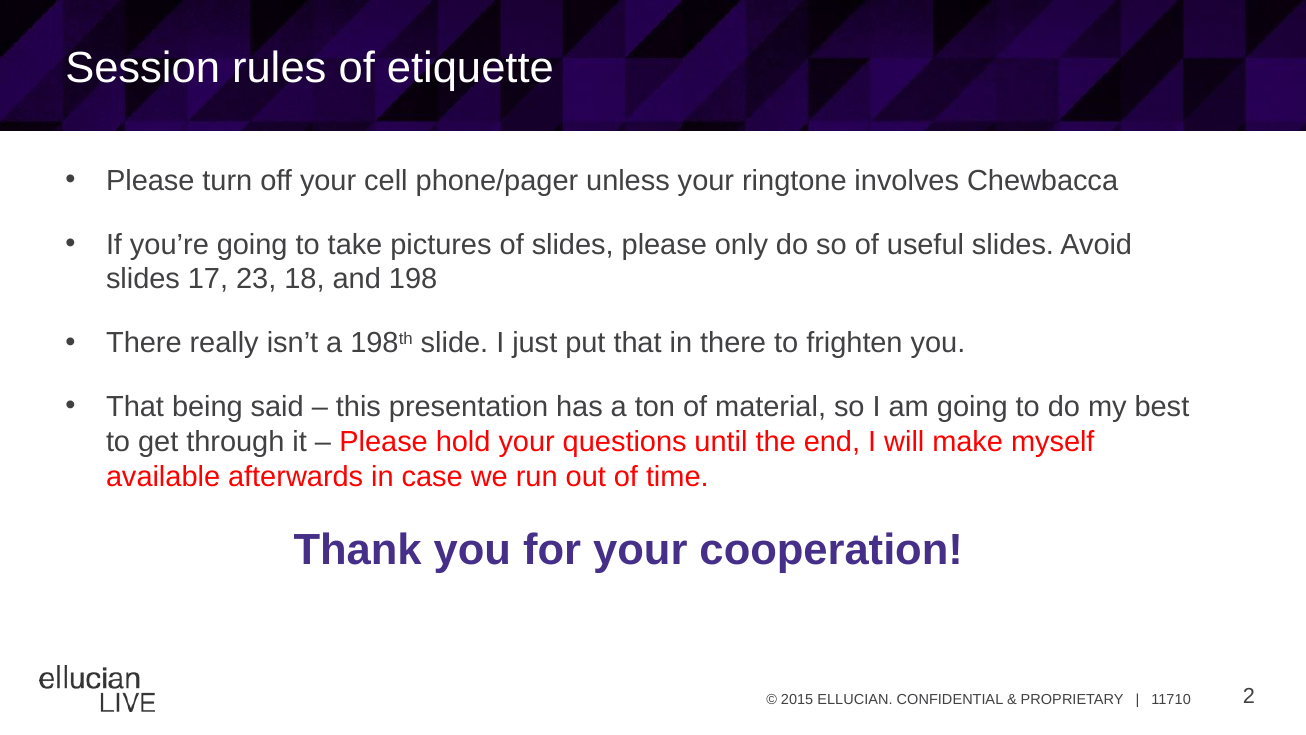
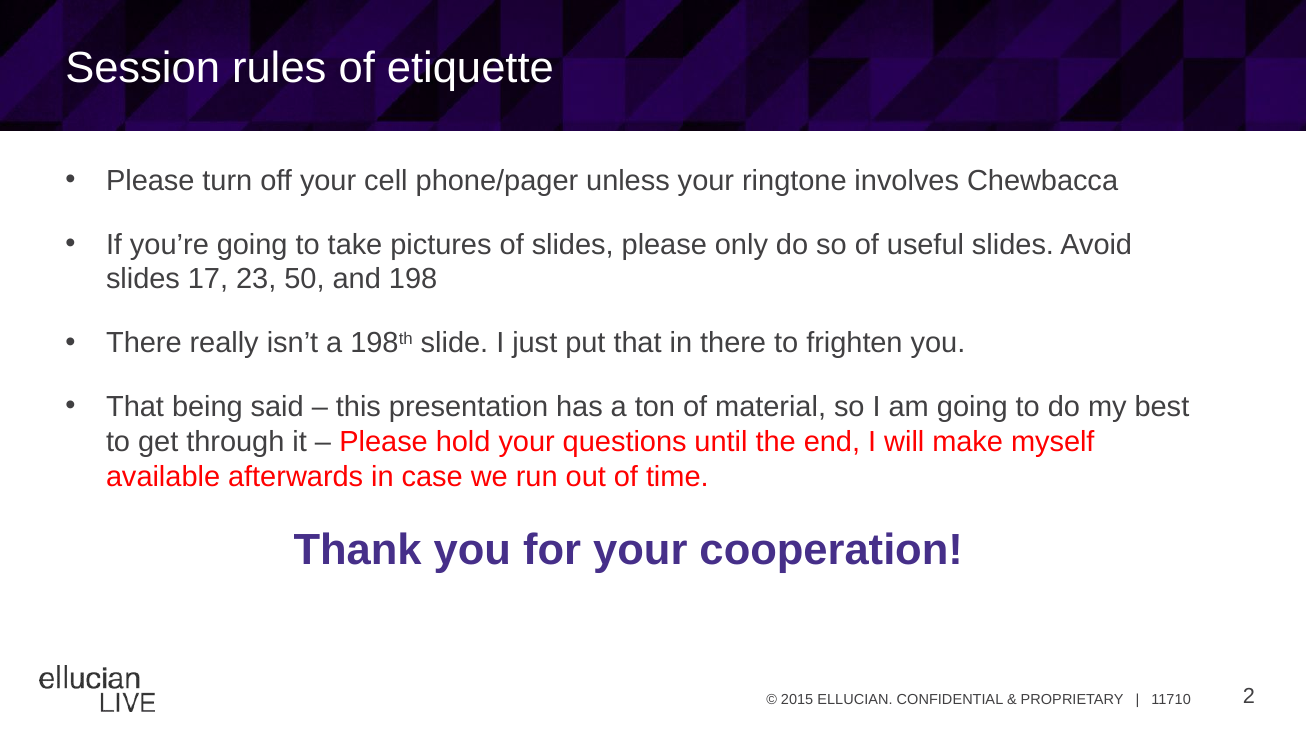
18: 18 -> 50
